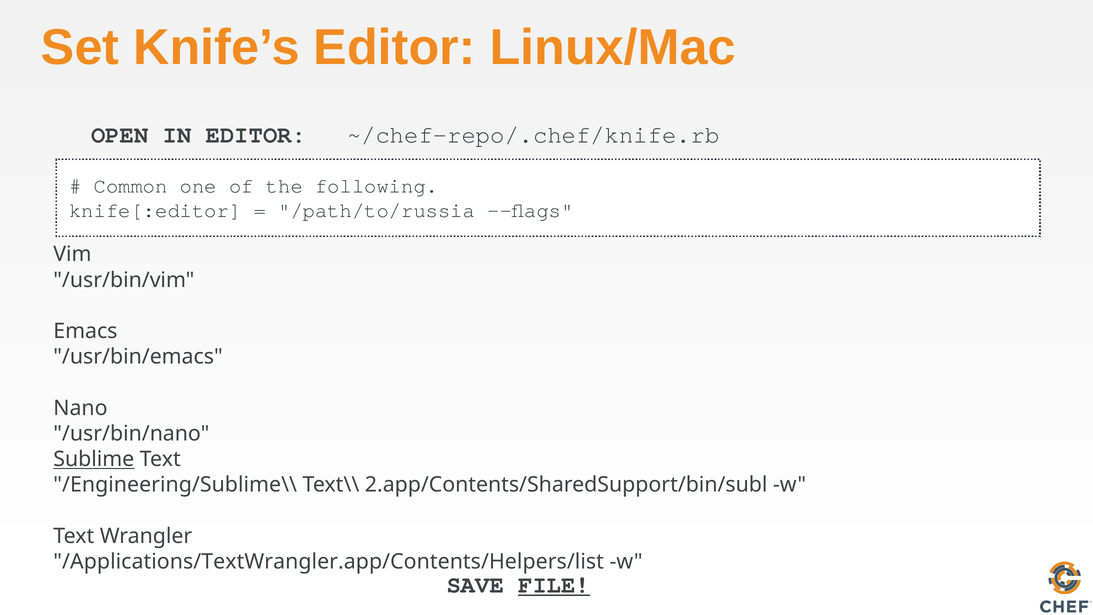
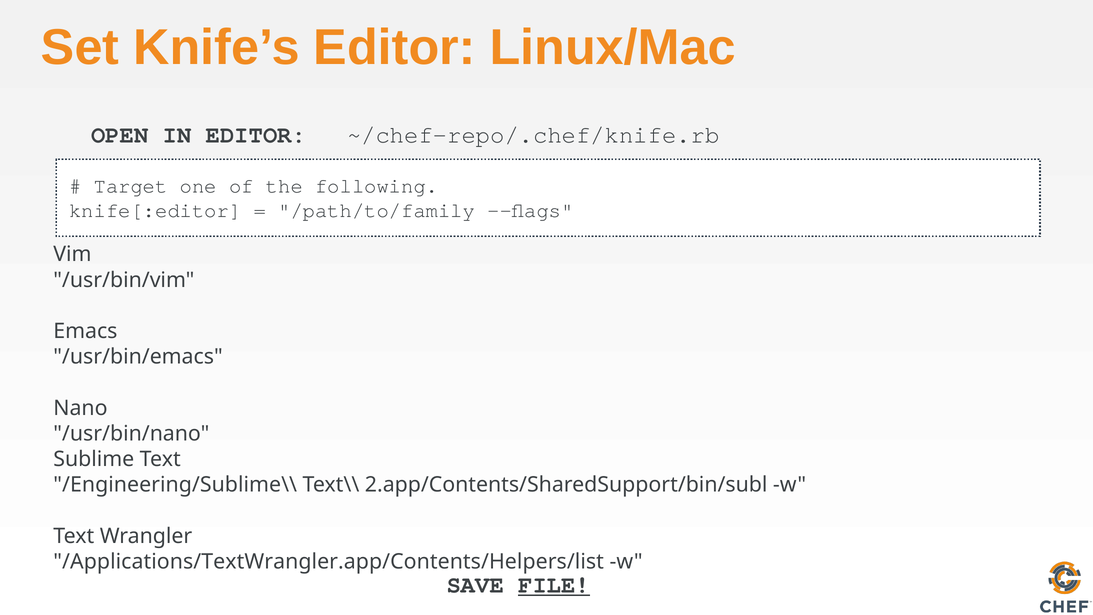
Common: Common -> Target
/path/to/russia: /path/to/russia -> /path/to/family
Sublime underline: present -> none
